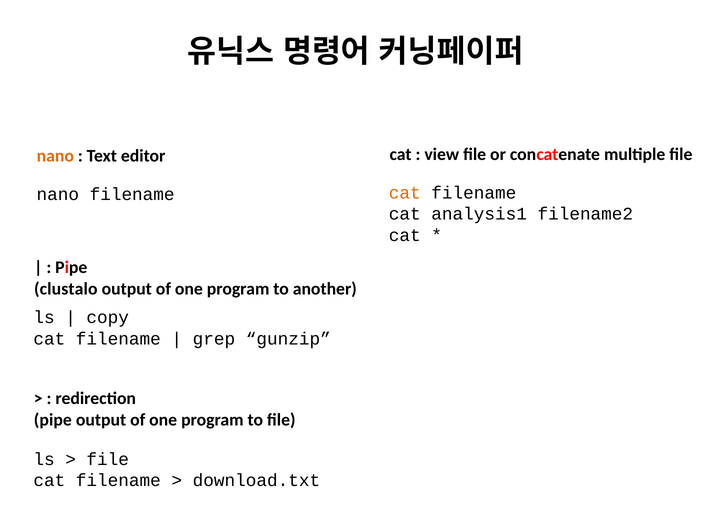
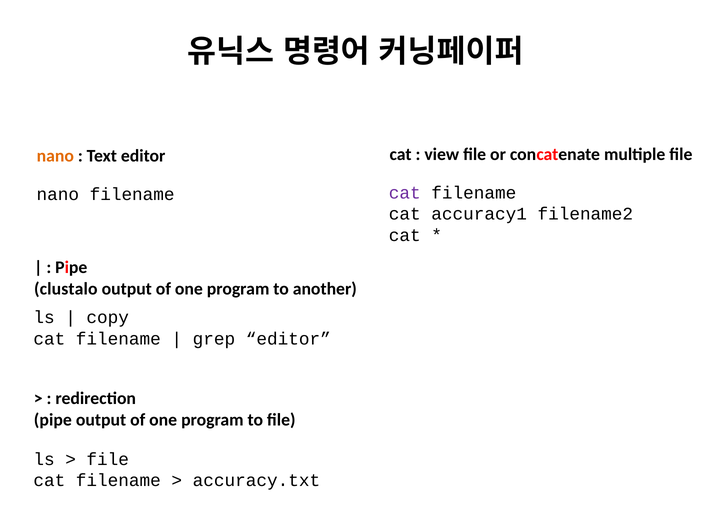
cat at (405, 193) colour: orange -> purple
analysis1: analysis1 -> accuracy1
grep gunzip: gunzip -> editor
download.txt: download.txt -> accuracy.txt
